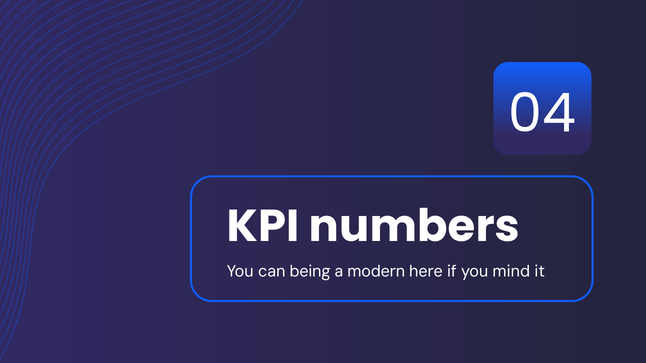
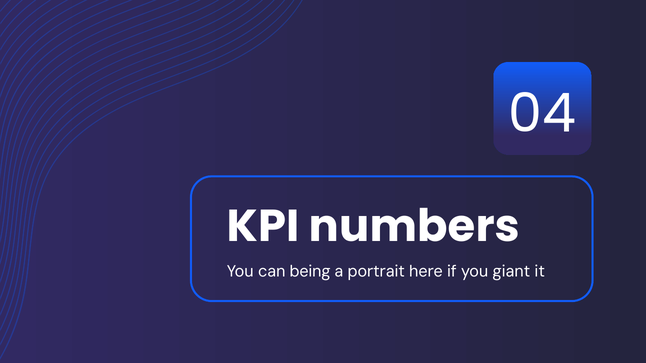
modern: modern -> portrait
mind: mind -> giant
